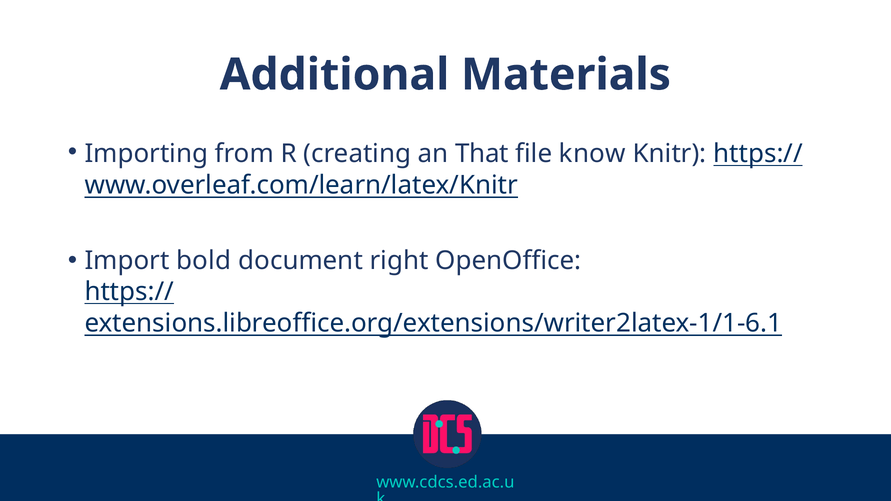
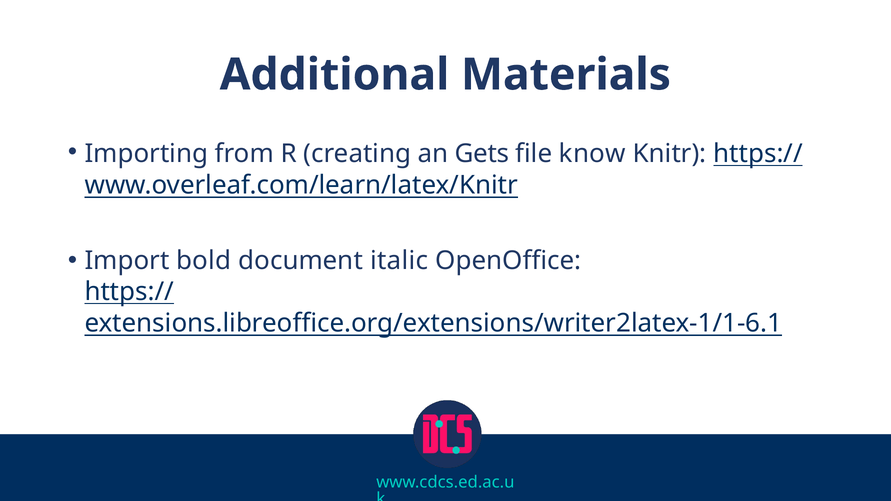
That: That -> Gets
right: right -> italic
